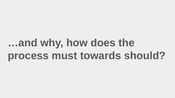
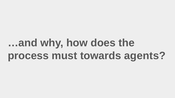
should: should -> agents
